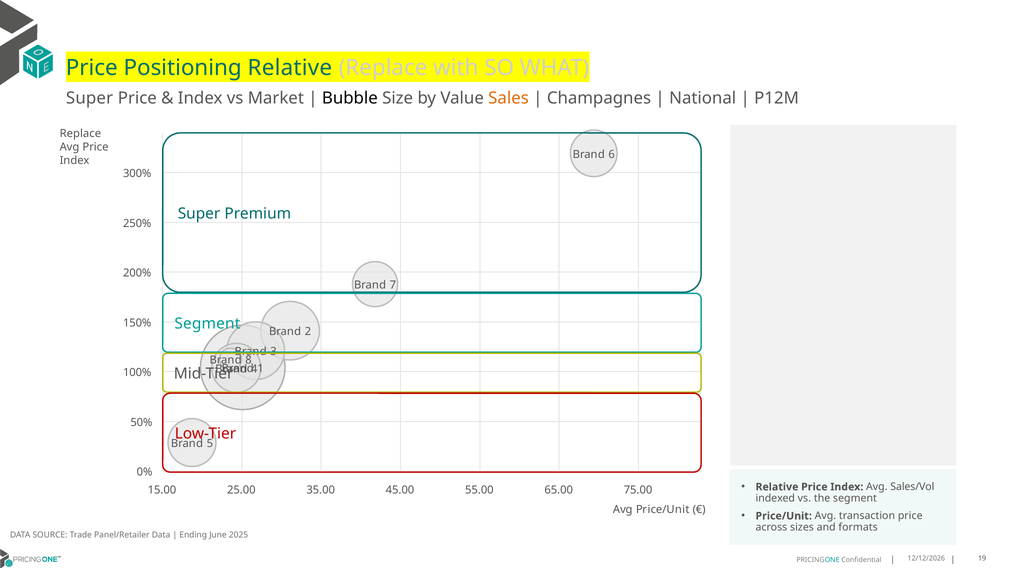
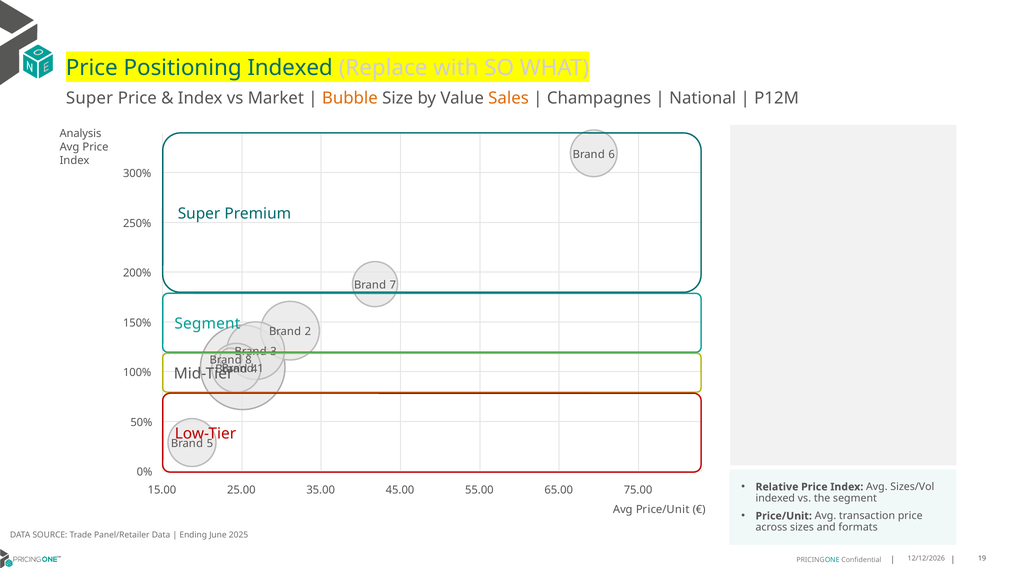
Positioning Relative: Relative -> Indexed
Bubble colour: black -> orange
Replace at (80, 134): Replace -> Analysis
Sales/Vol: Sales/Vol -> Sizes/Vol
